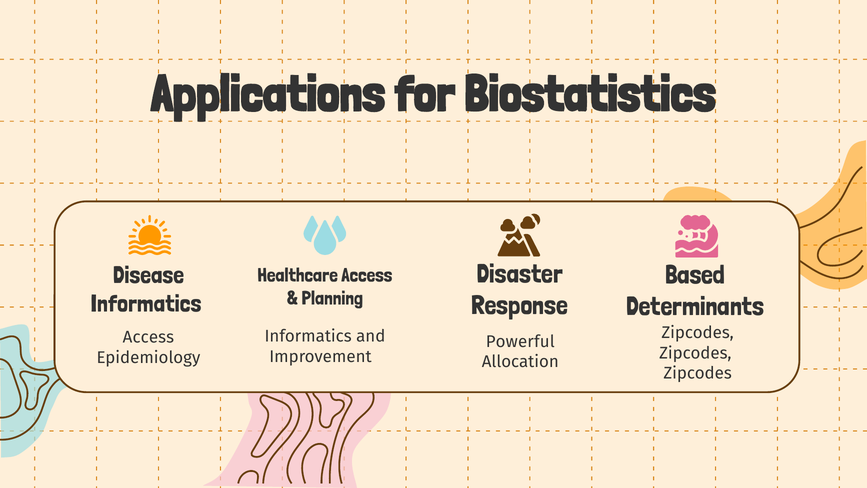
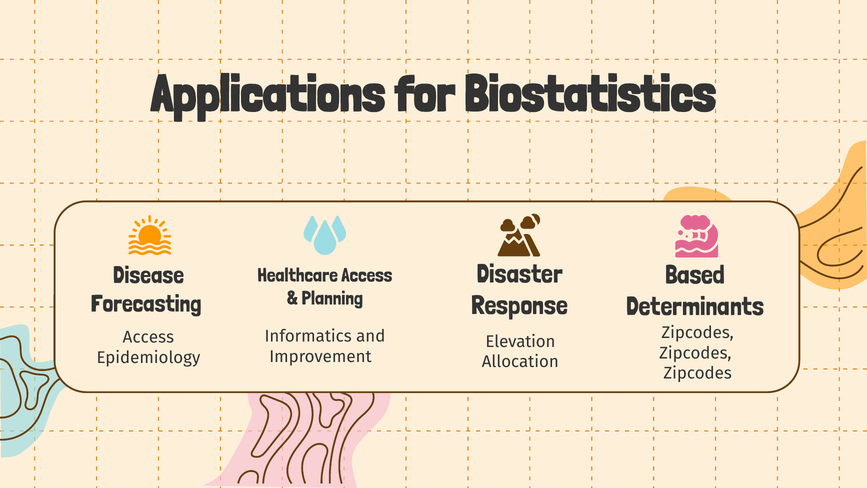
Informatics at (146, 304): Informatics -> Forecasting
Powerful: Powerful -> Elevation
